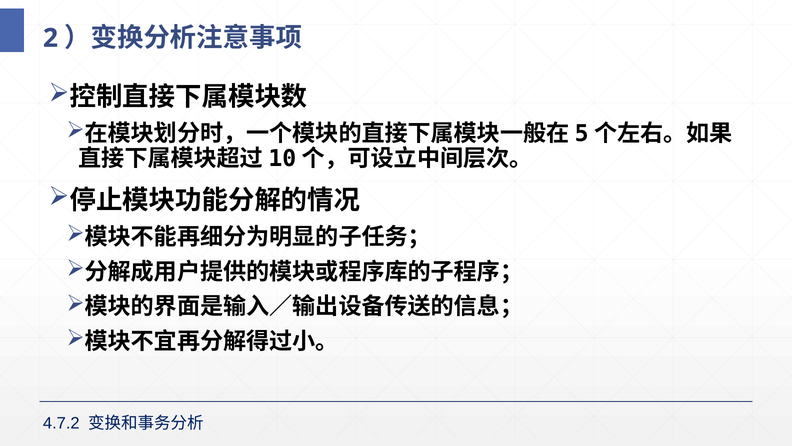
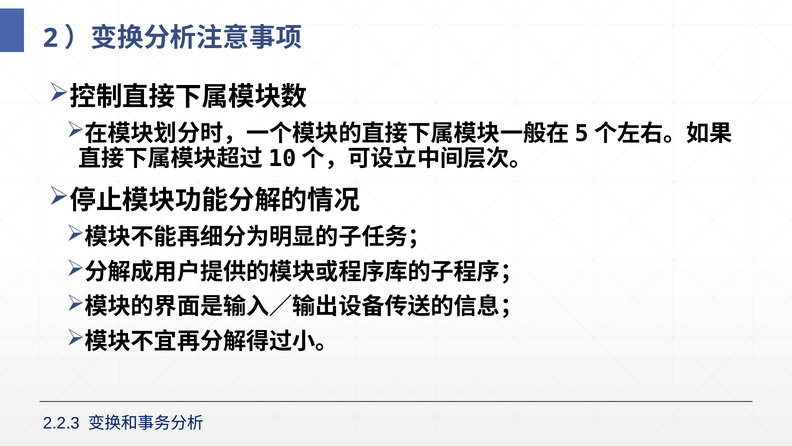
4.7.2: 4.7.2 -> 2.2.3
